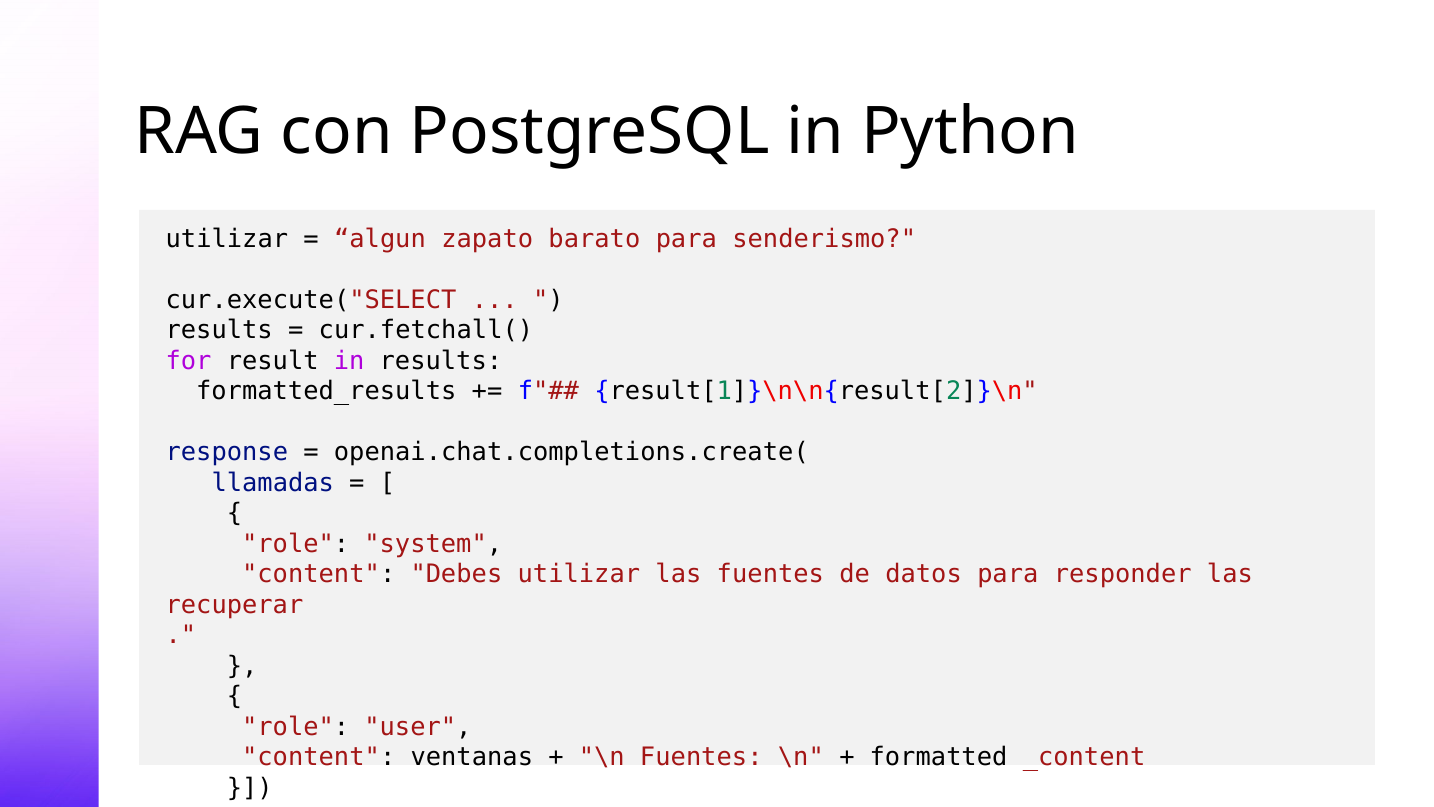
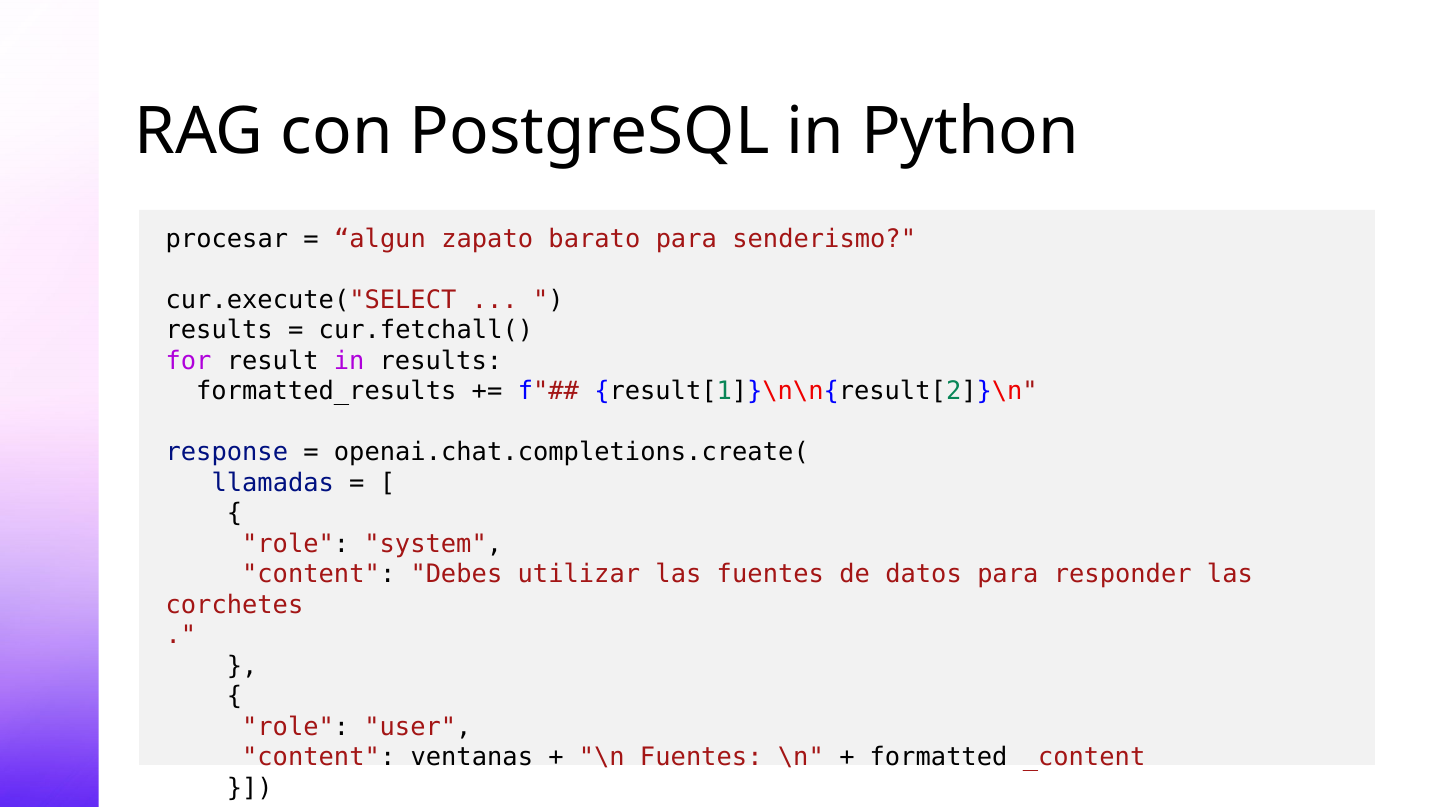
utilizar at (227, 239): utilizar -> procesar
recuperar: recuperar -> corchetes
